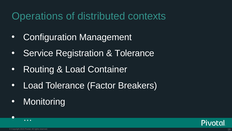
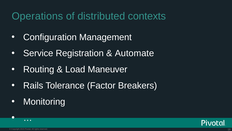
Tolerance at (135, 53): Tolerance -> Automate
Container: Container -> Maneuver
Load at (33, 85): Load -> Rails
